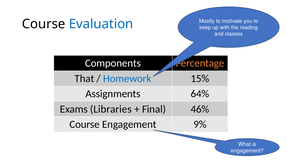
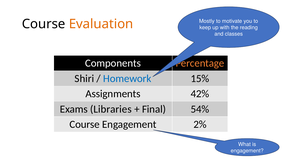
Evaluation colour: blue -> orange
That: That -> Shiri
64%: 64% -> 42%
46%: 46% -> 54%
9%: 9% -> 2%
